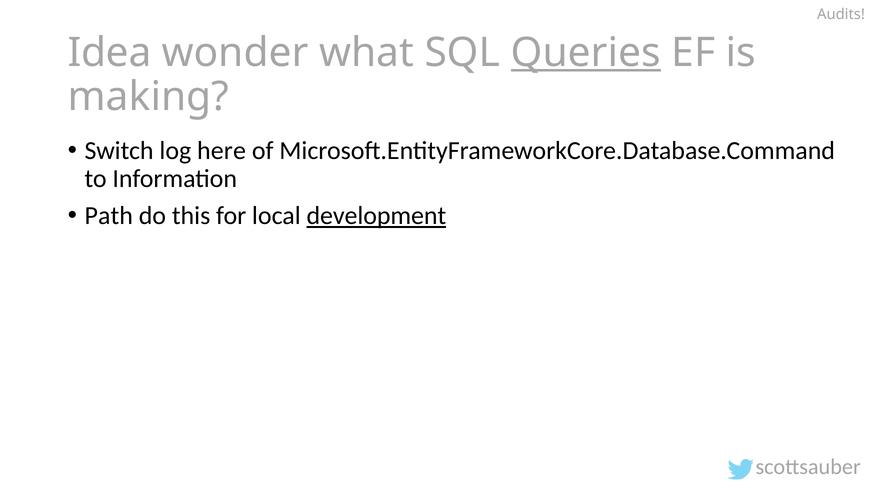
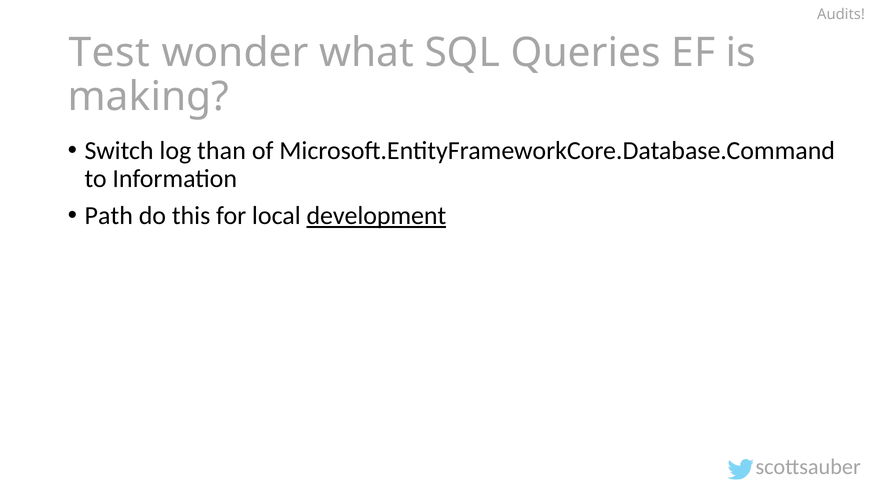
Idea: Idea -> Test
Queries underline: present -> none
here: here -> than
